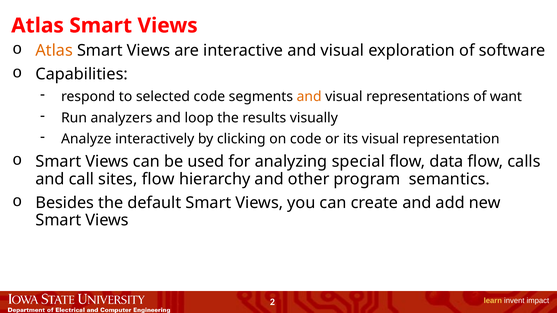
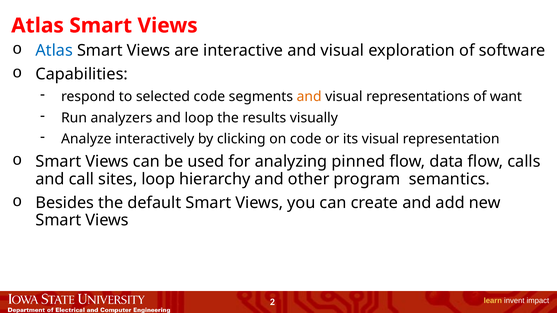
Atlas at (54, 51) colour: orange -> blue
special: special -> pinned
sites flow: flow -> loop
